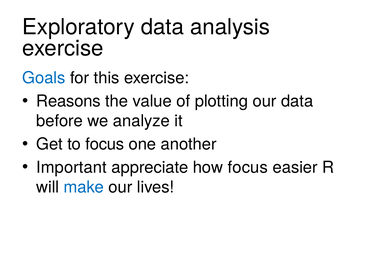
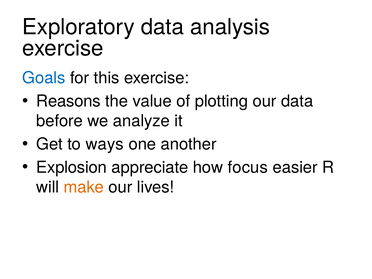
to focus: focus -> ways
Important: Important -> Explosion
make colour: blue -> orange
